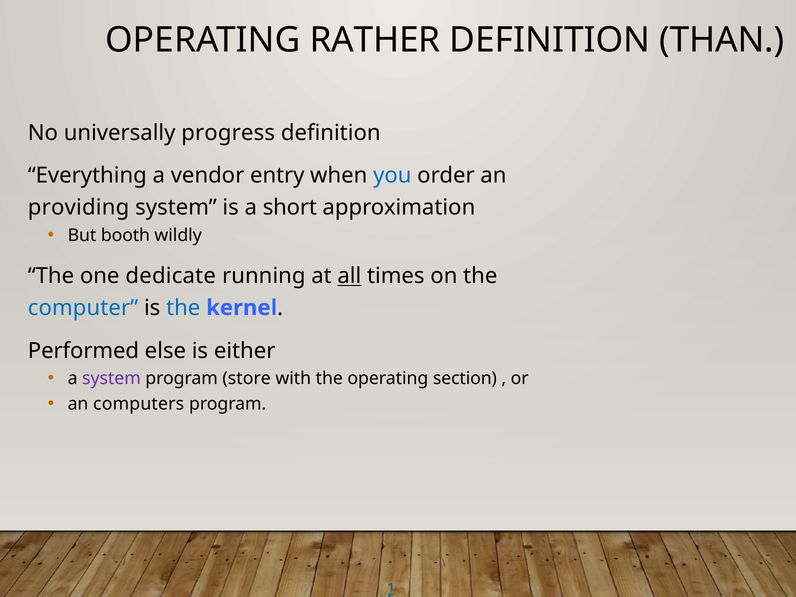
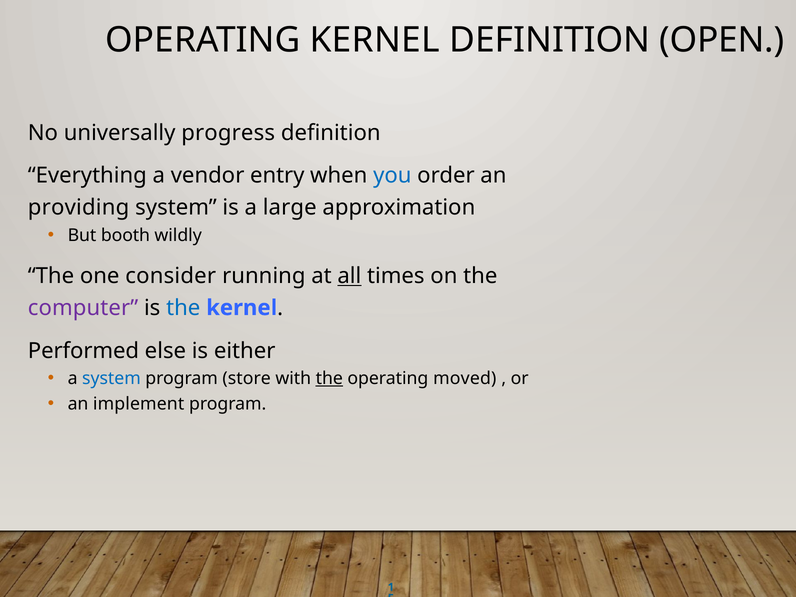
OPERATING RATHER: RATHER -> KERNEL
THAN: THAN -> OPEN
short: short -> large
dedicate: dedicate -> consider
computer colour: blue -> purple
system at (111, 378) colour: purple -> blue
the at (329, 378) underline: none -> present
section: section -> moved
computers: computers -> implement
